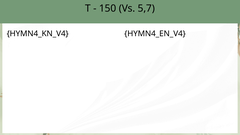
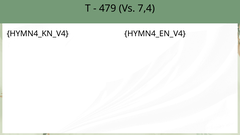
150: 150 -> 479
5,7: 5,7 -> 7,4
